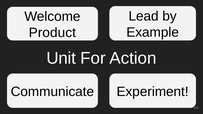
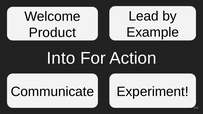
Unit: Unit -> Into
